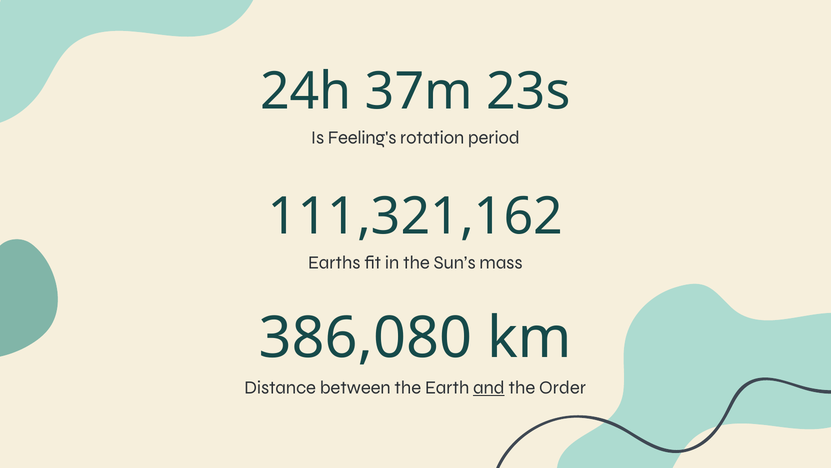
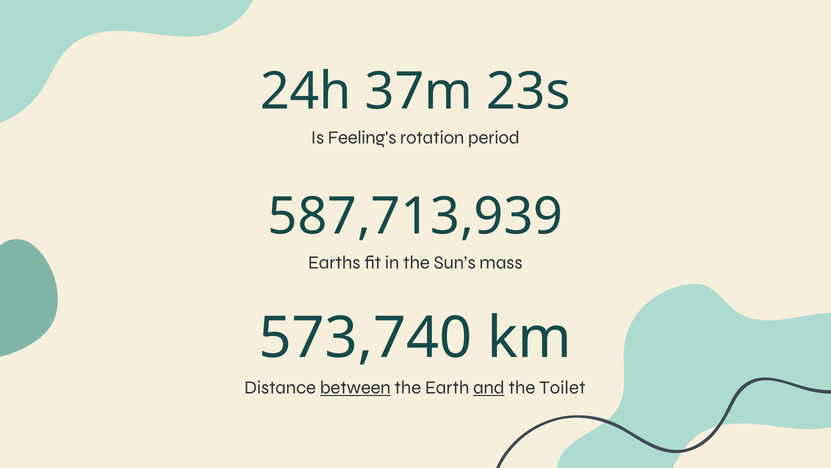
111,321,162: 111,321,162 -> 587,713,939
386,080: 386,080 -> 573,740
between underline: none -> present
Order: Order -> Toilet
